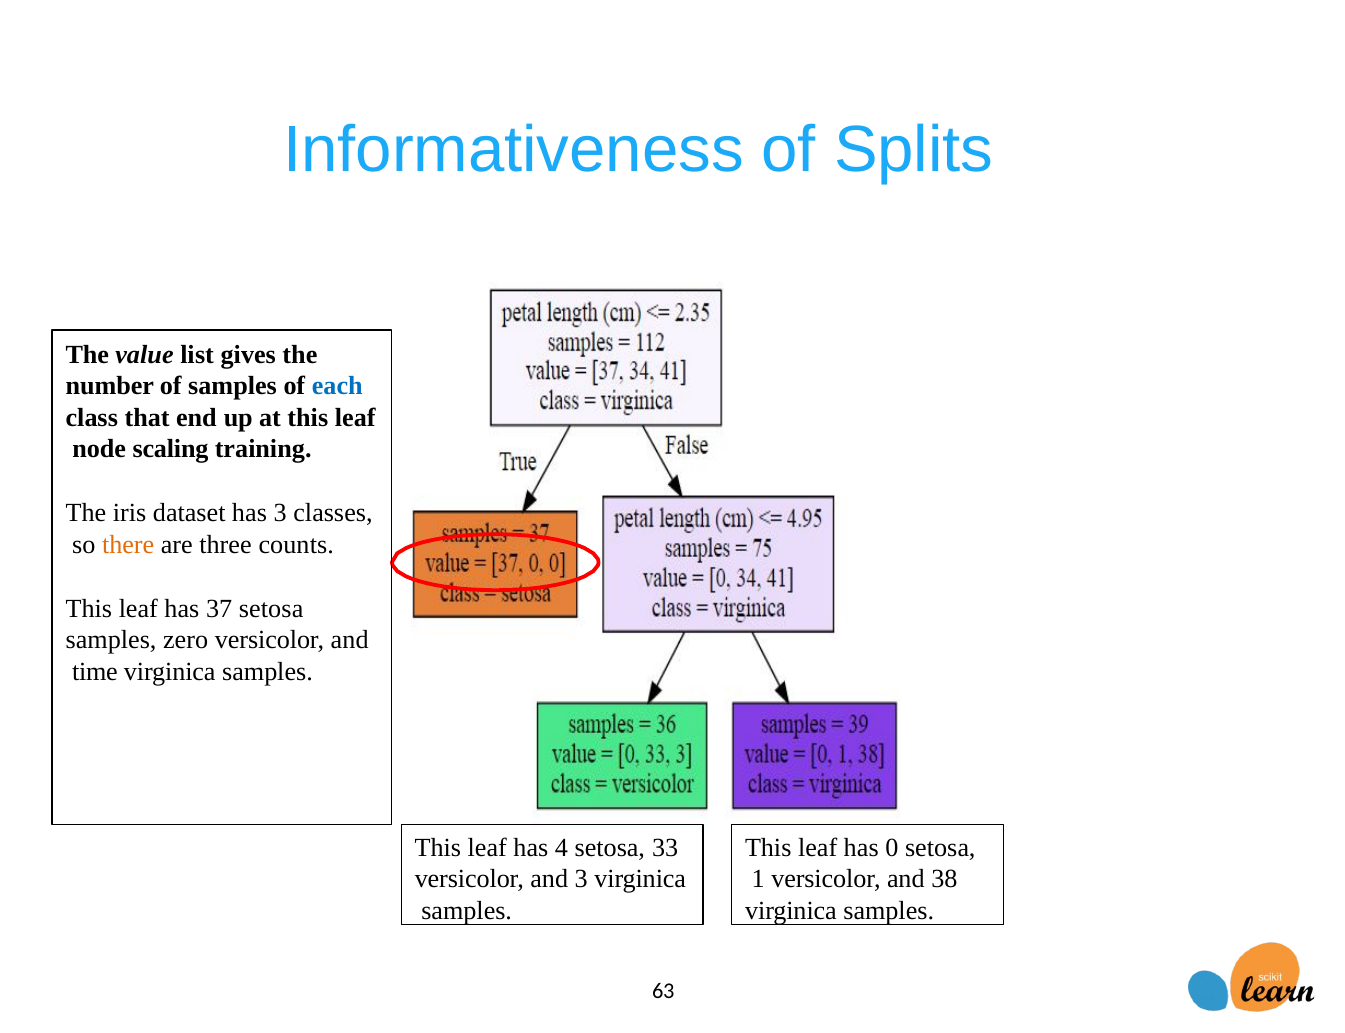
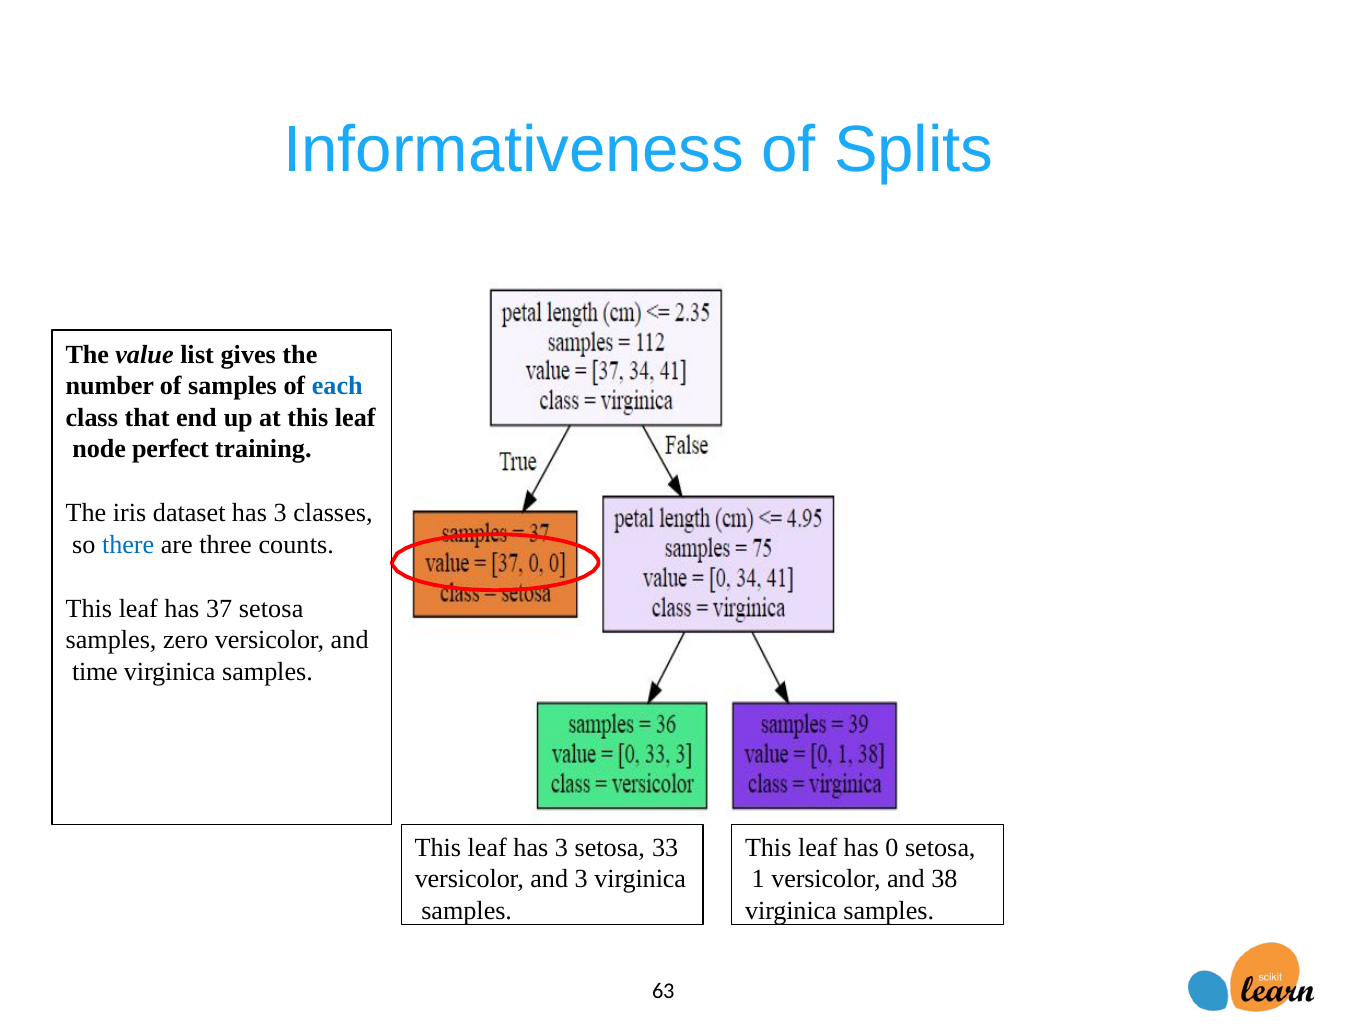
scaling: scaling -> perfect
there colour: orange -> blue
leaf has 4: 4 -> 3
